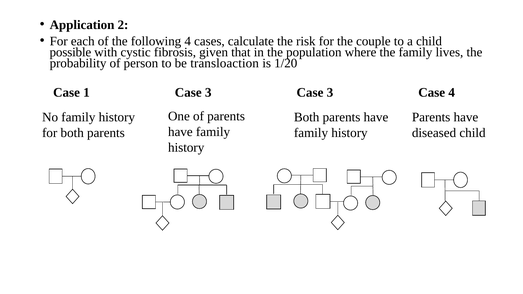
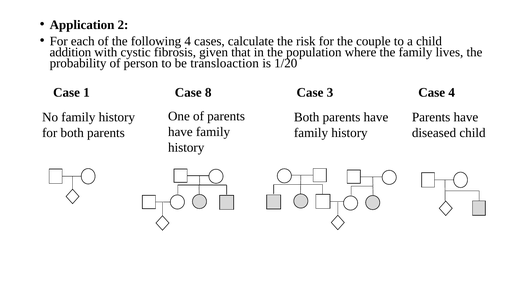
possible: possible -> addition
1 Case 3: 3 -> 8
